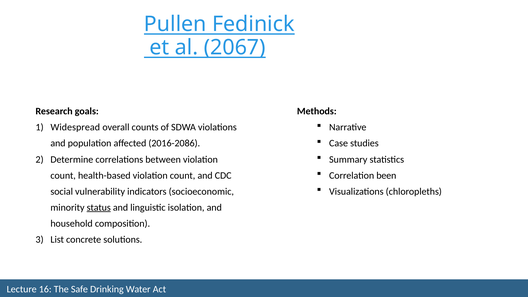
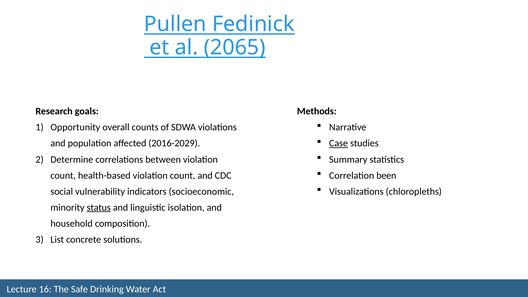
2067: 2067 -> 2065
Widespread: Widespread -> Opportunity
Case underline: none -> present
2016-2086: 2016-2086 -> 2016-2029
